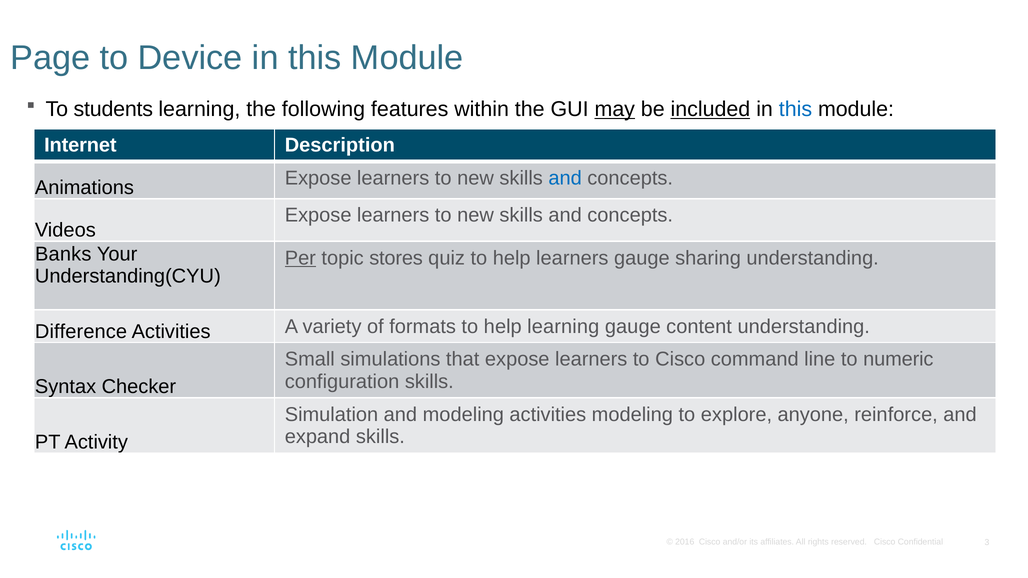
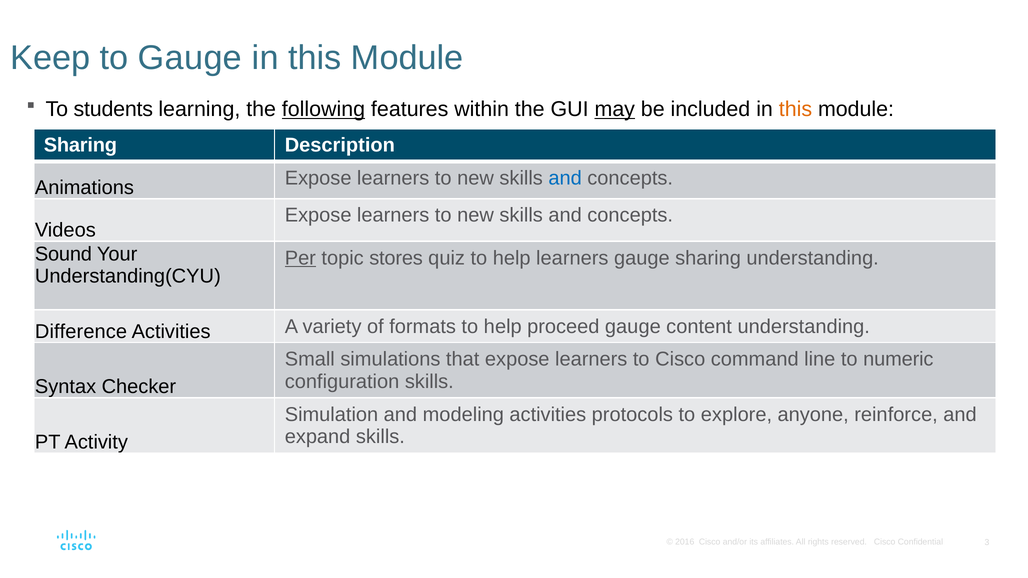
Page: Page -> Keep
to Device: Device -> Gauge
following underline: none -> present
included underline: present -> none
this at (795, 109) colour: blue -> orange
Internet at (80, 145): Internet -> Sharing
Banks: Banks -> Sound
help learning: learning -> proceed
activities modeling: modeling -> protocols
